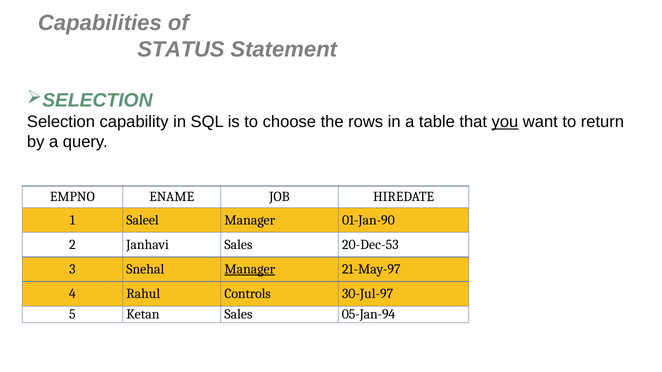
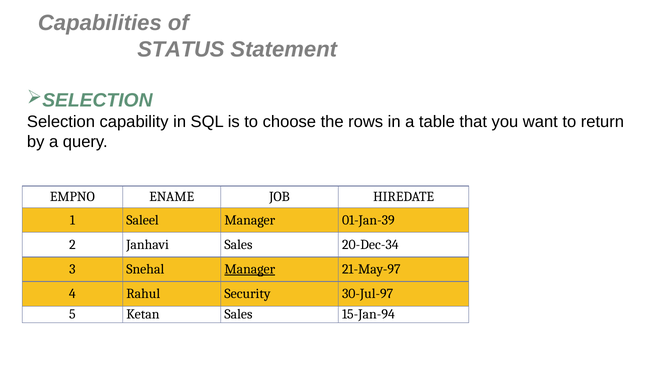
you underline: present -> none
01-Jan-90: 01-Jan-90 -> 01-Jan-39
20-Dec-53: 20-Dec-53 -> 20-Dec-34
Controls: Controls -> Security
05-Jan-94: 05-Jan-94 -> 15-Jan-94
